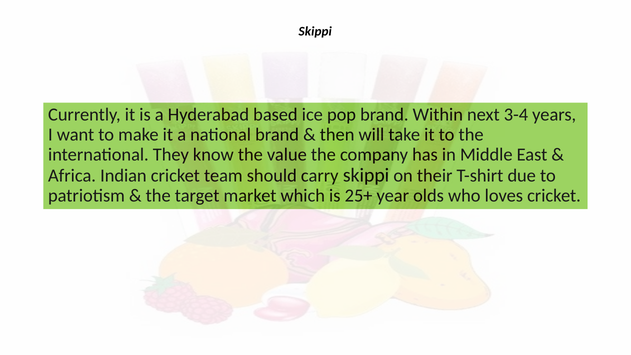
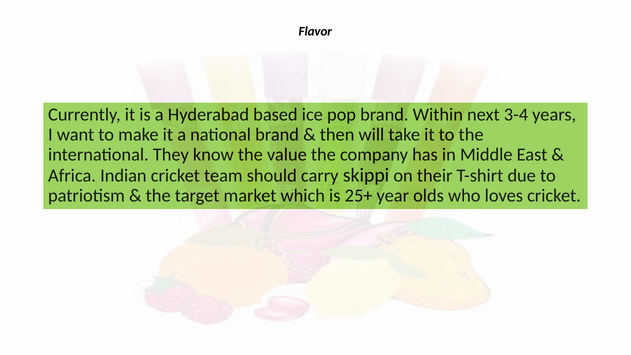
Skippi at (315, 31): Skippi -> Flavor
